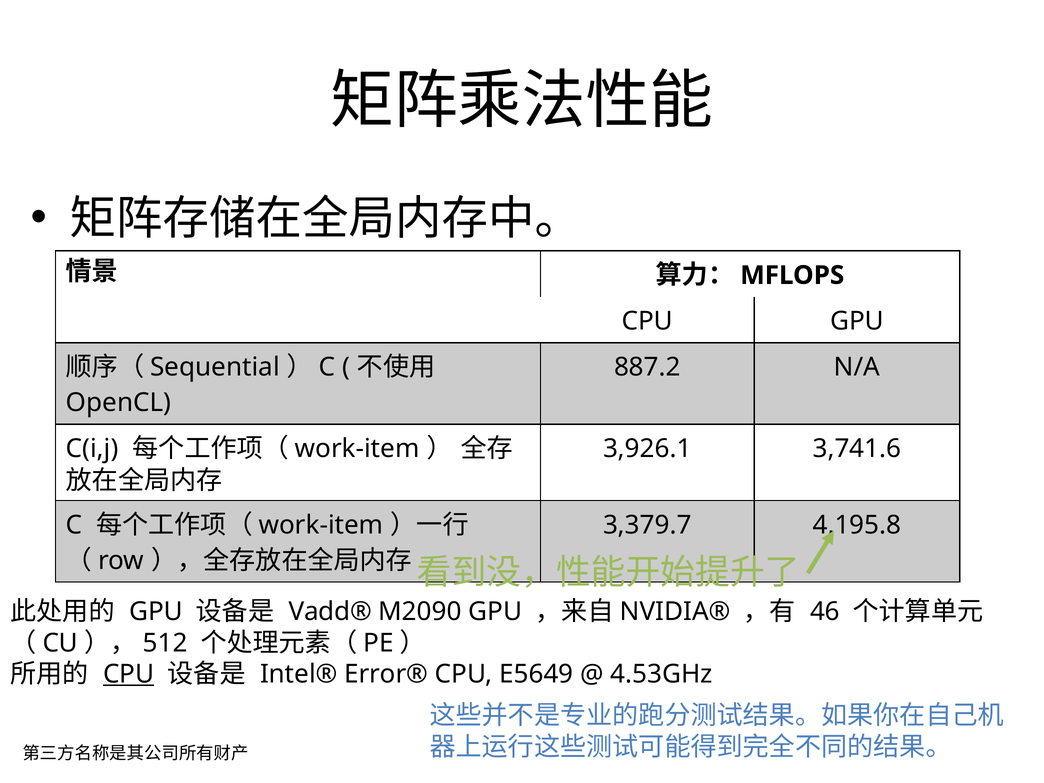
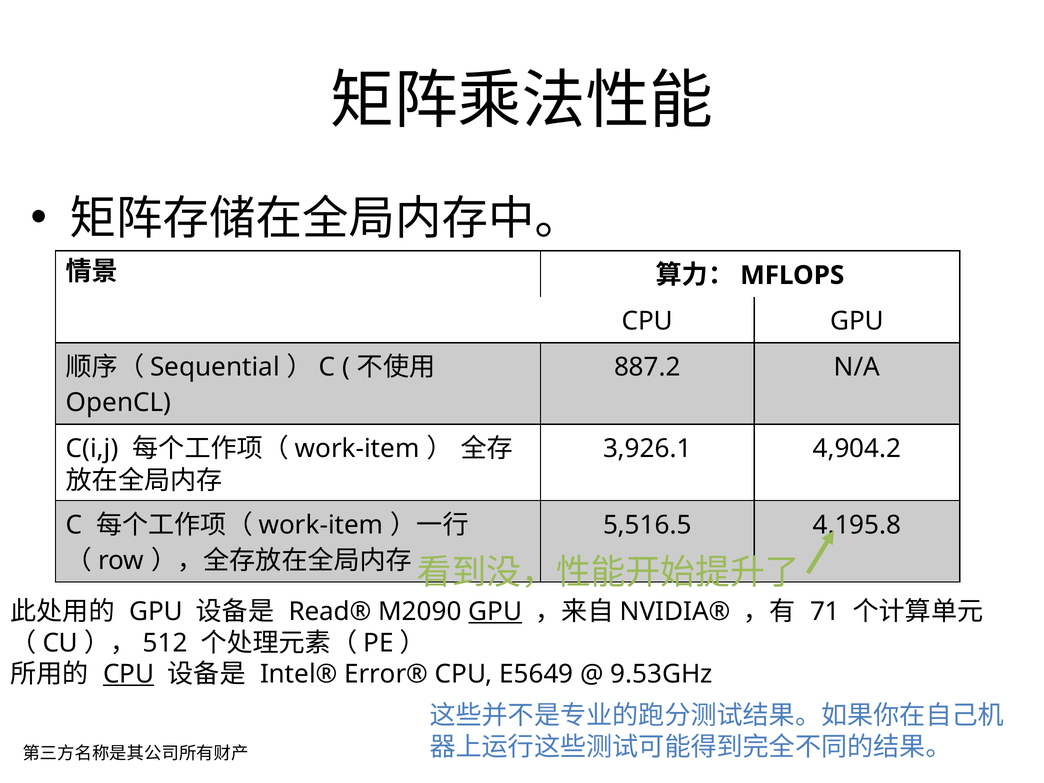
3,741.6: 3,741.6 -> 4,904.2
3,379.7: 3,379.7 -> 5,516.5
Vadd®: Vadd® -> Read®
GPU at (495, 612) underline: none -> present
46: 46 -> 71
4.53GHz: 4.53GHz -> 9.53GHz
